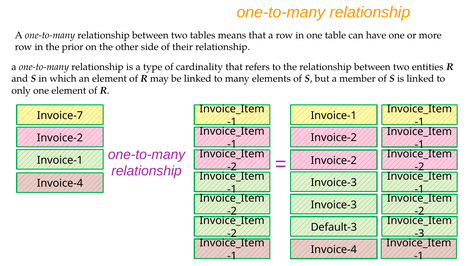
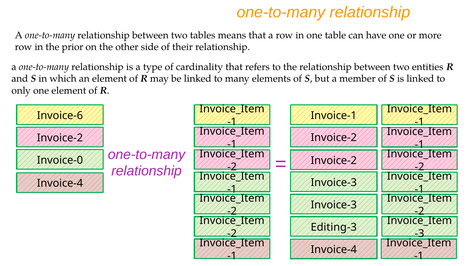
Invoice-7: Invoice-7 -> Invoice-6
Invoice-1 at (60, 160): Invoice-1 -> Invoice-0
Default-3: Default-3 -> Editing-3
